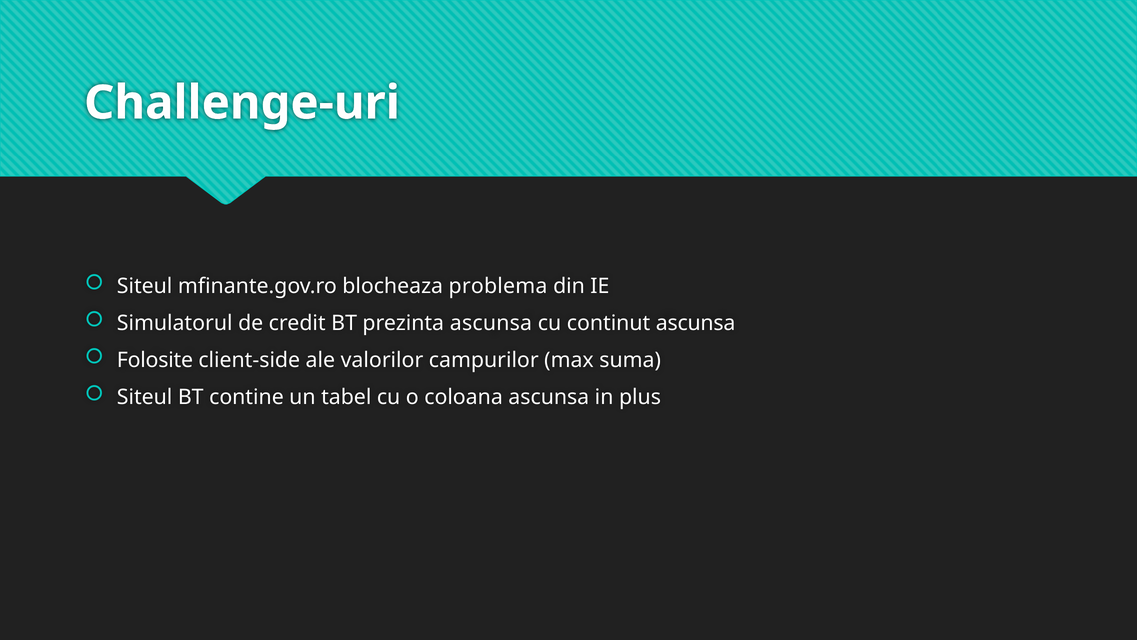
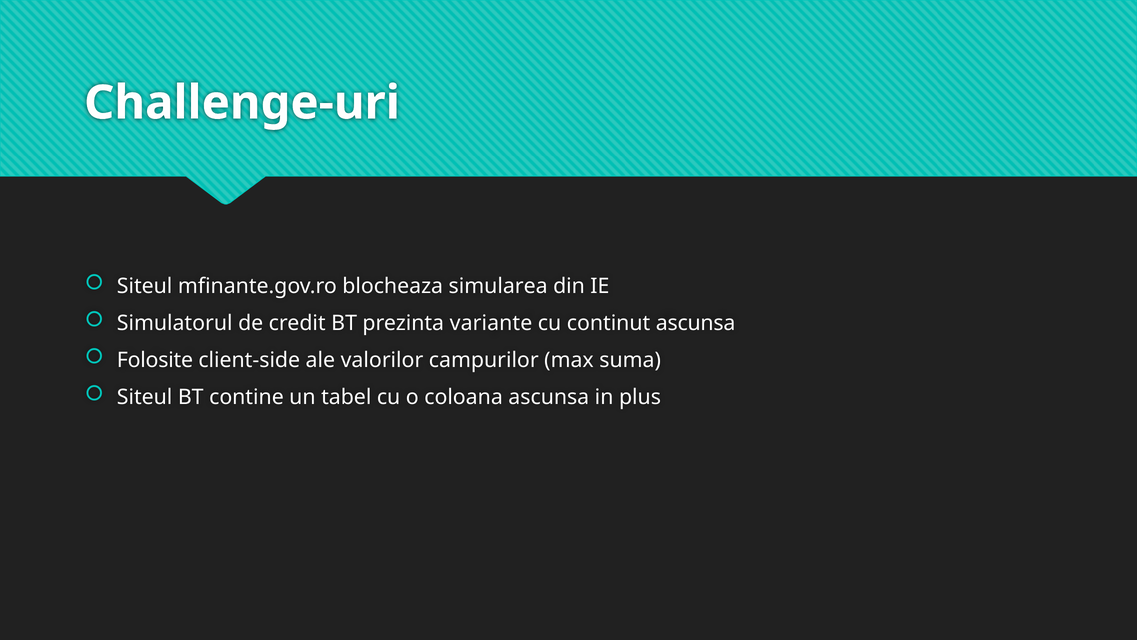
problema: problema -> simularea
prezinta ascunsa: ascunsa -> variante
